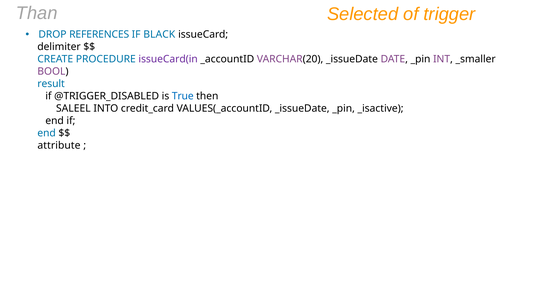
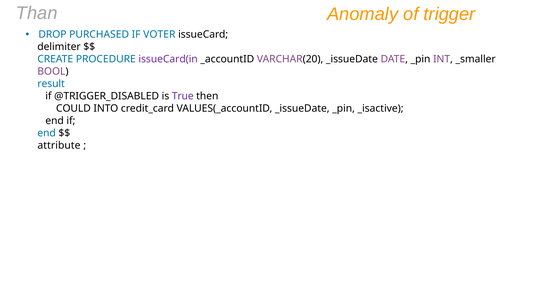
Selected: Selected -> Anomaly
REFERENCES: REFERENCES -> PURCHASED
BLACK: BLACK -> VOTER
True colour: blue -> purple
SALEEL: SALEEL -> COULD
